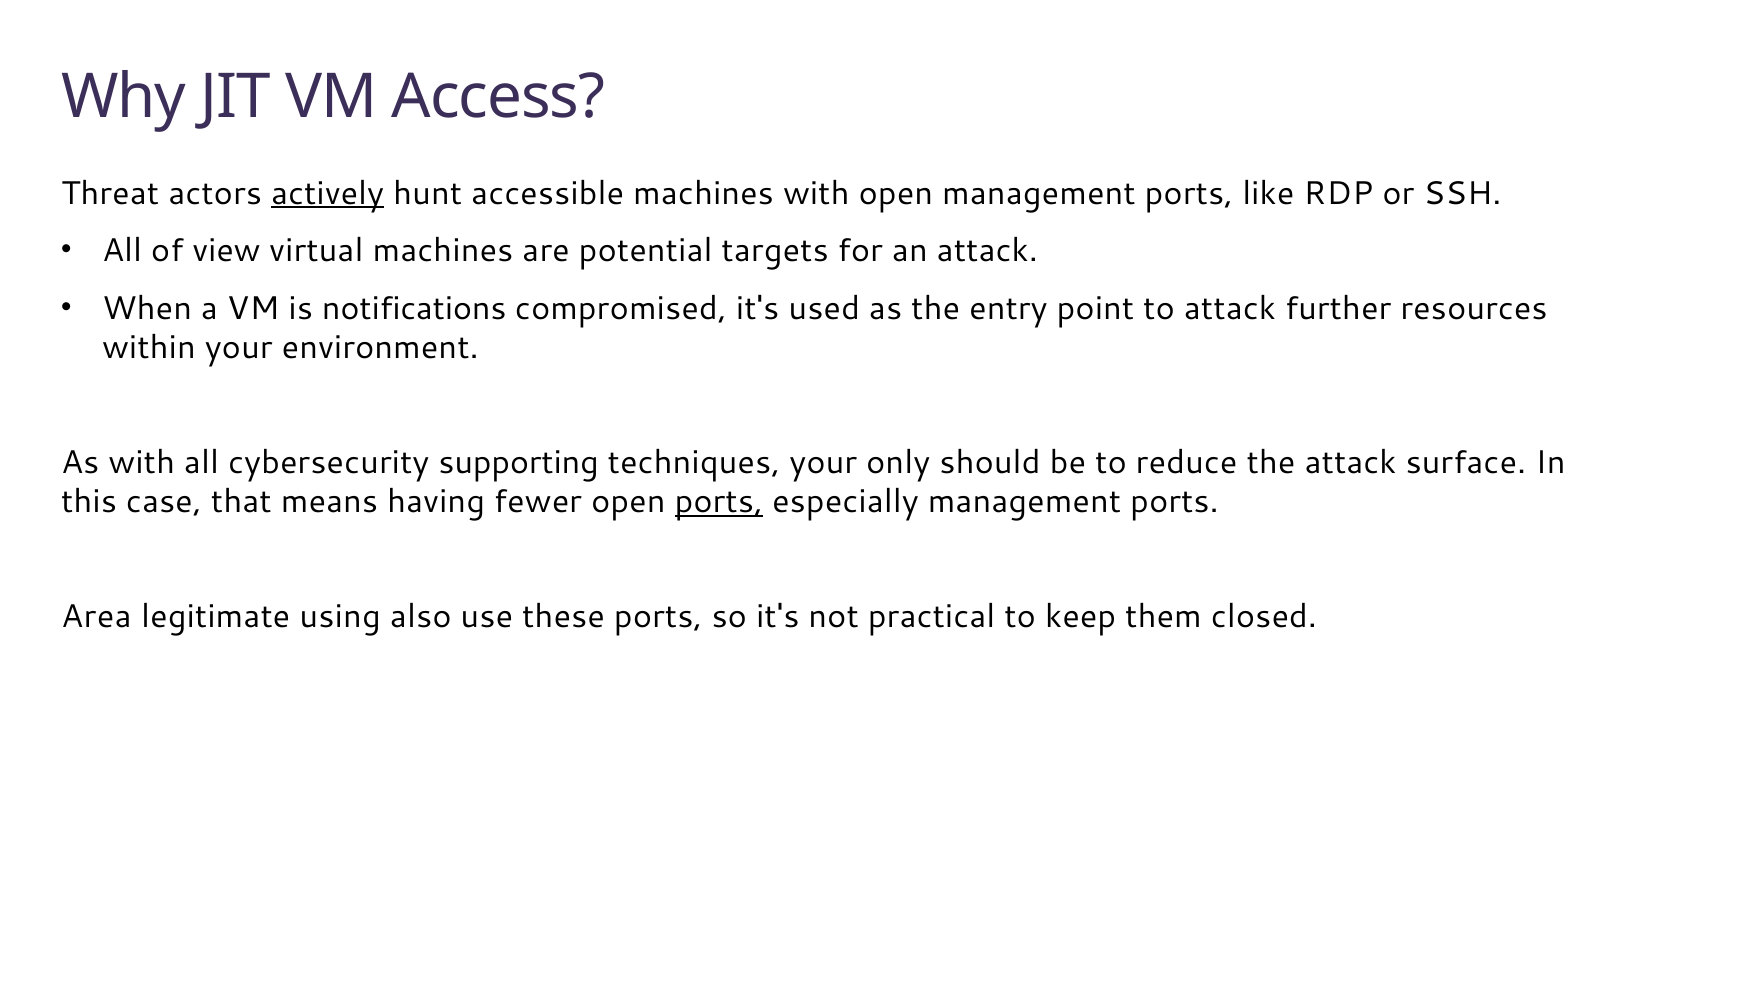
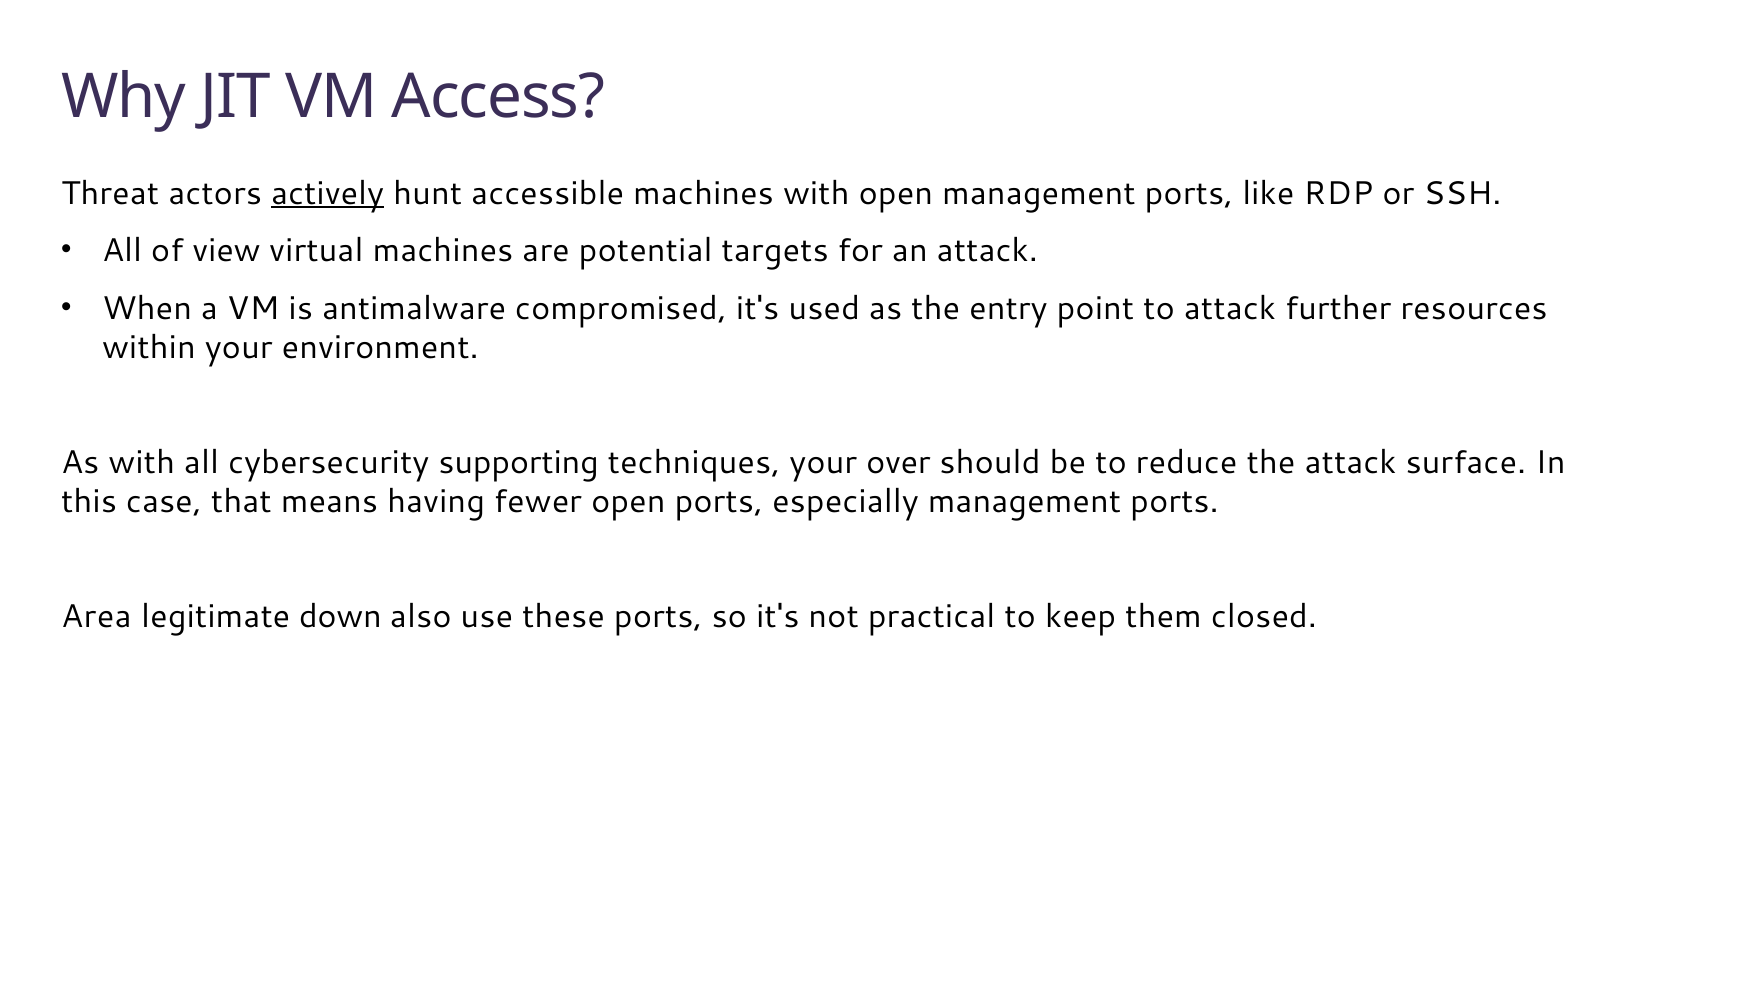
notifications: notifications -> antimalware
only: only -> over
ports at (719, 502) underline: present -> none
using: using -> down
